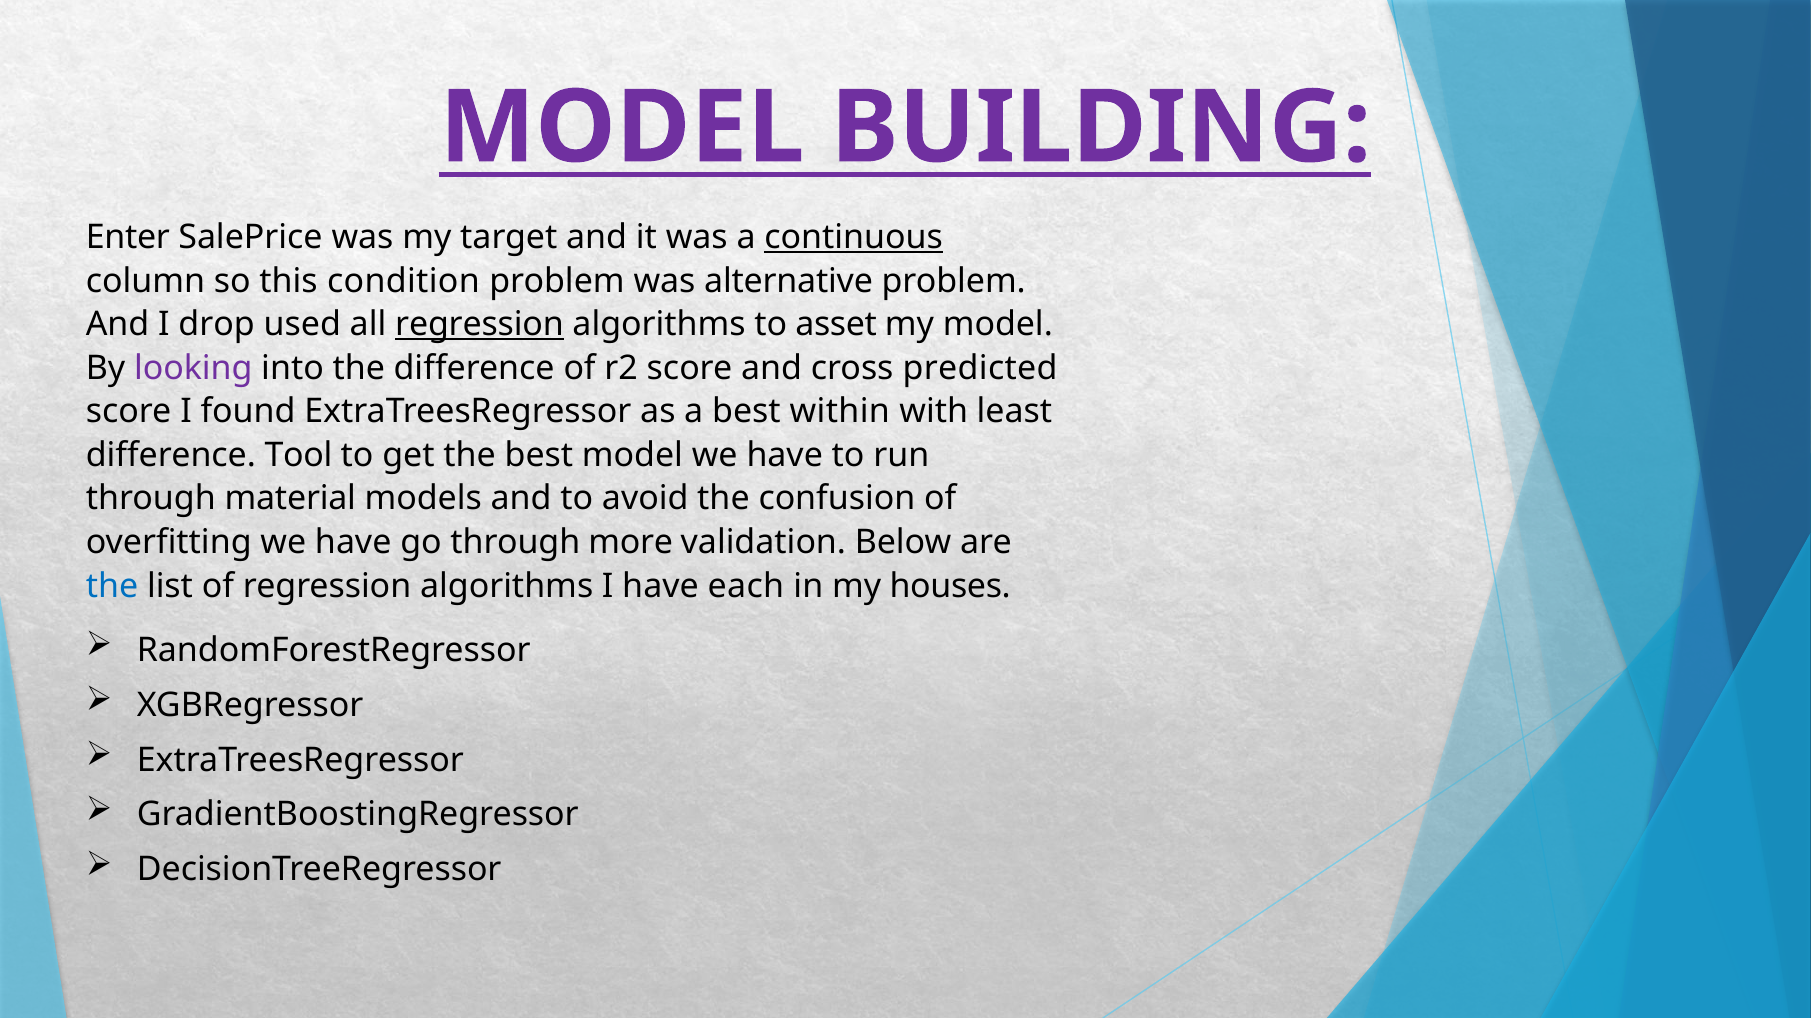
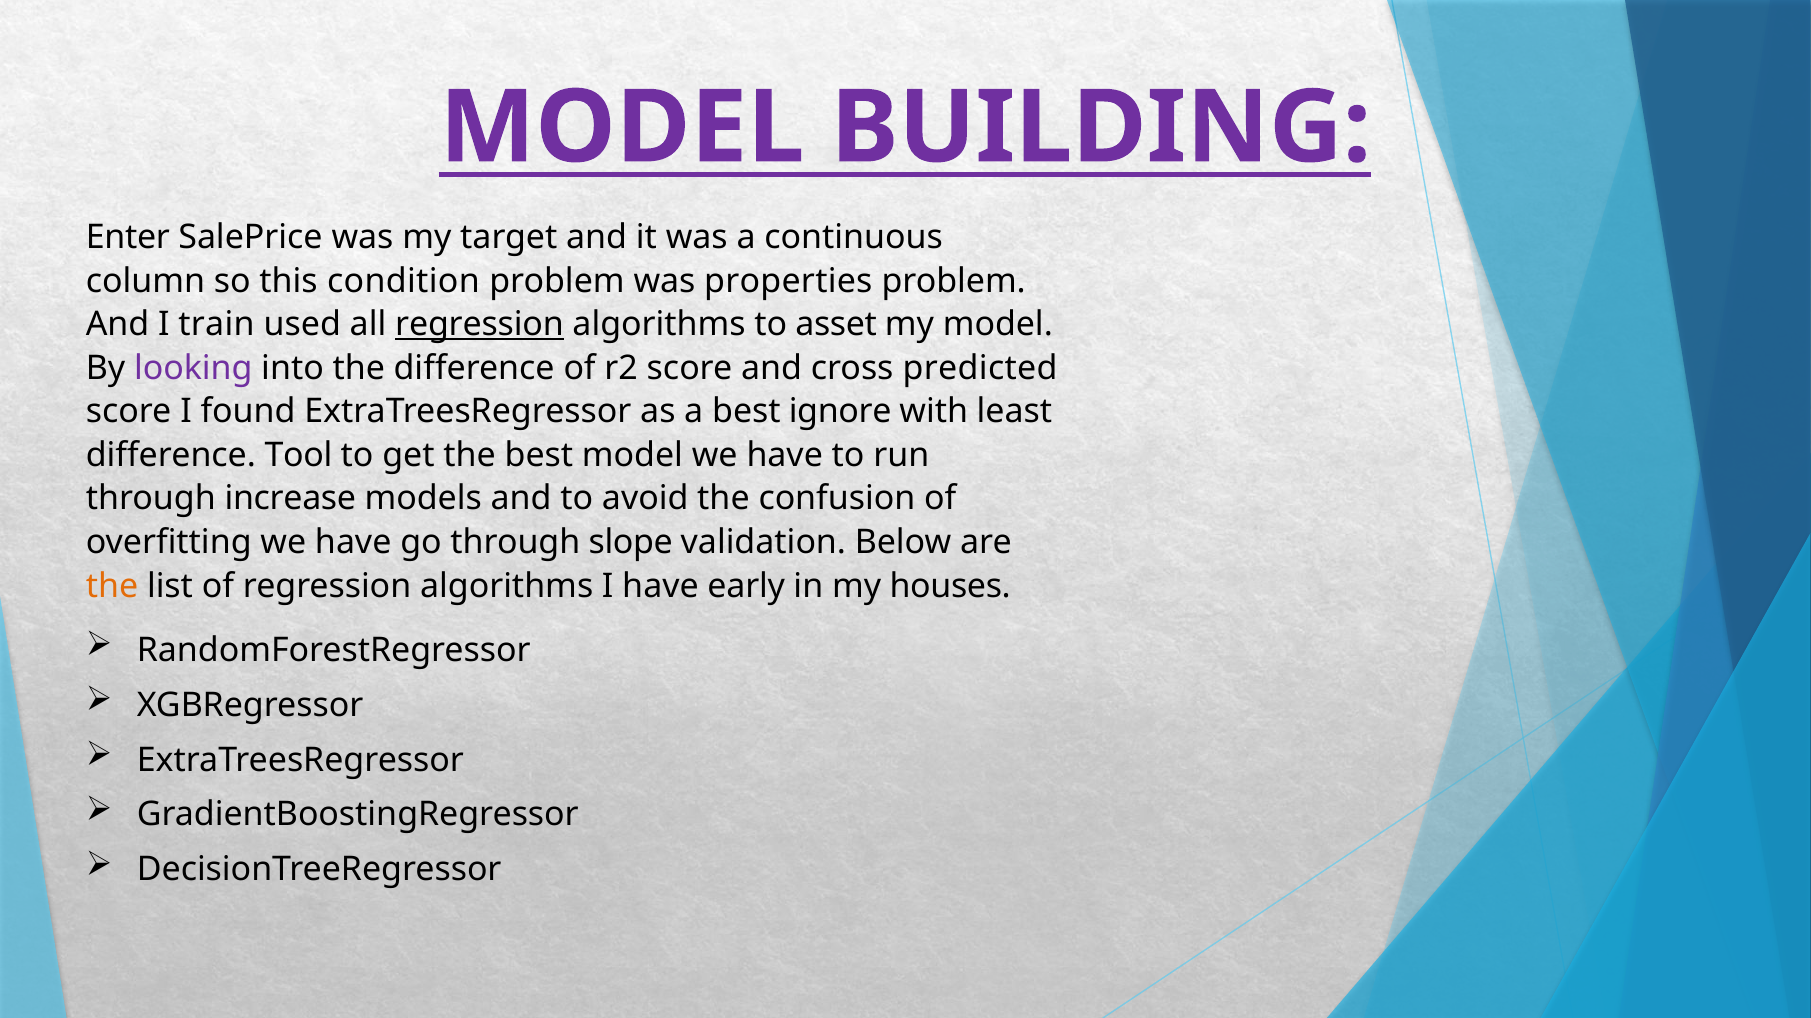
continuous underline: present -> none
alternative: alternative -> properties
drop: drop -> train
within: within -> ignore
material: material -> increase
more: more -> slope
the at (112, 586) colour: blue -> orange
each: each -> early
